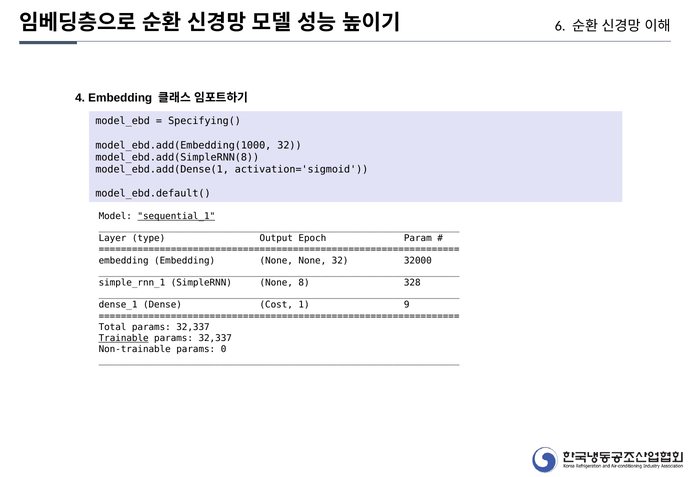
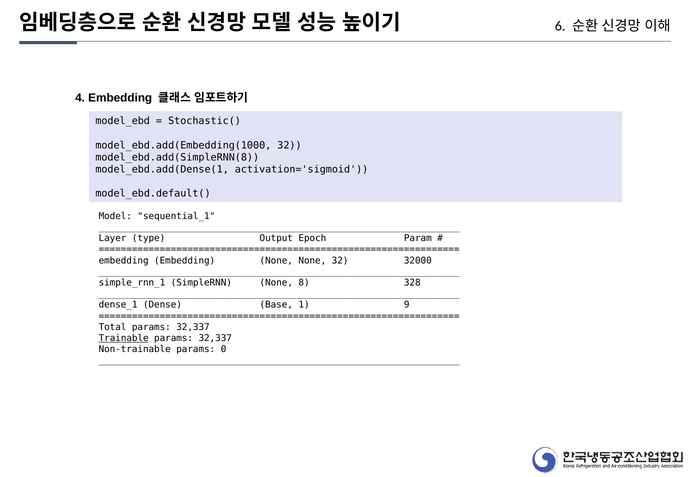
Specifying(: Specifying( -> Stochastic(
sequential_1 underline: present -> none
Cost: Cost -> Base
